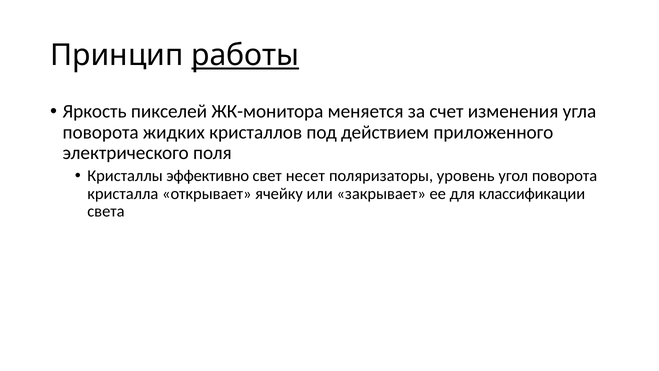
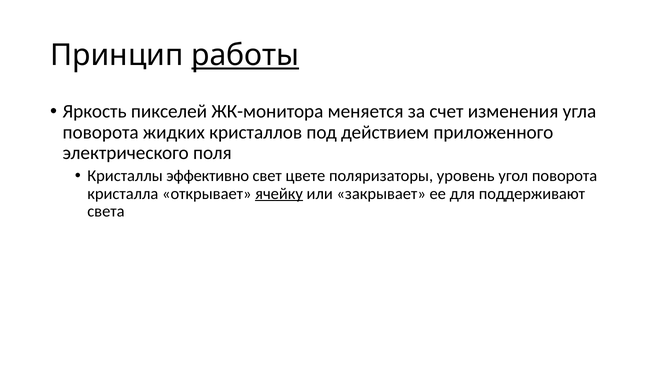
несет: несет -> цвете
ячейку underline: none -> present
классификации: классификации -> поддерживают
